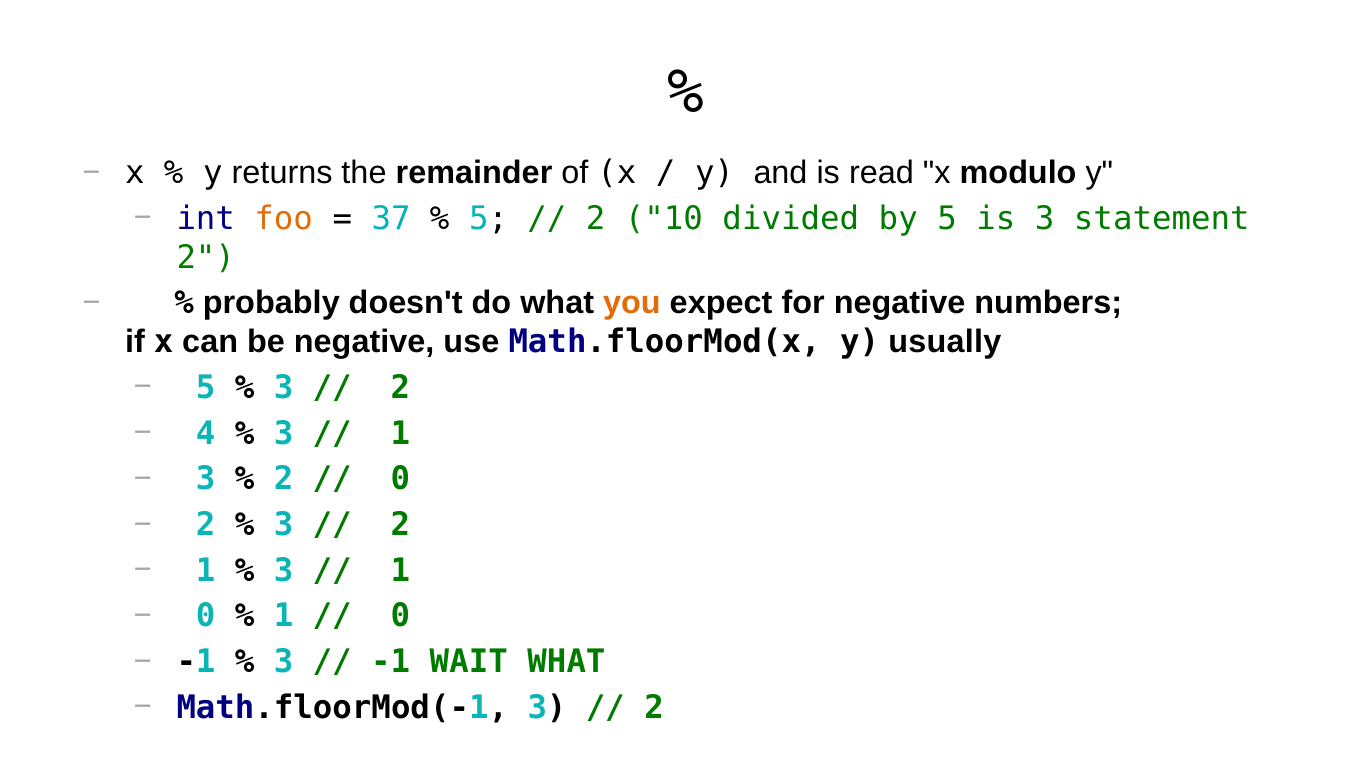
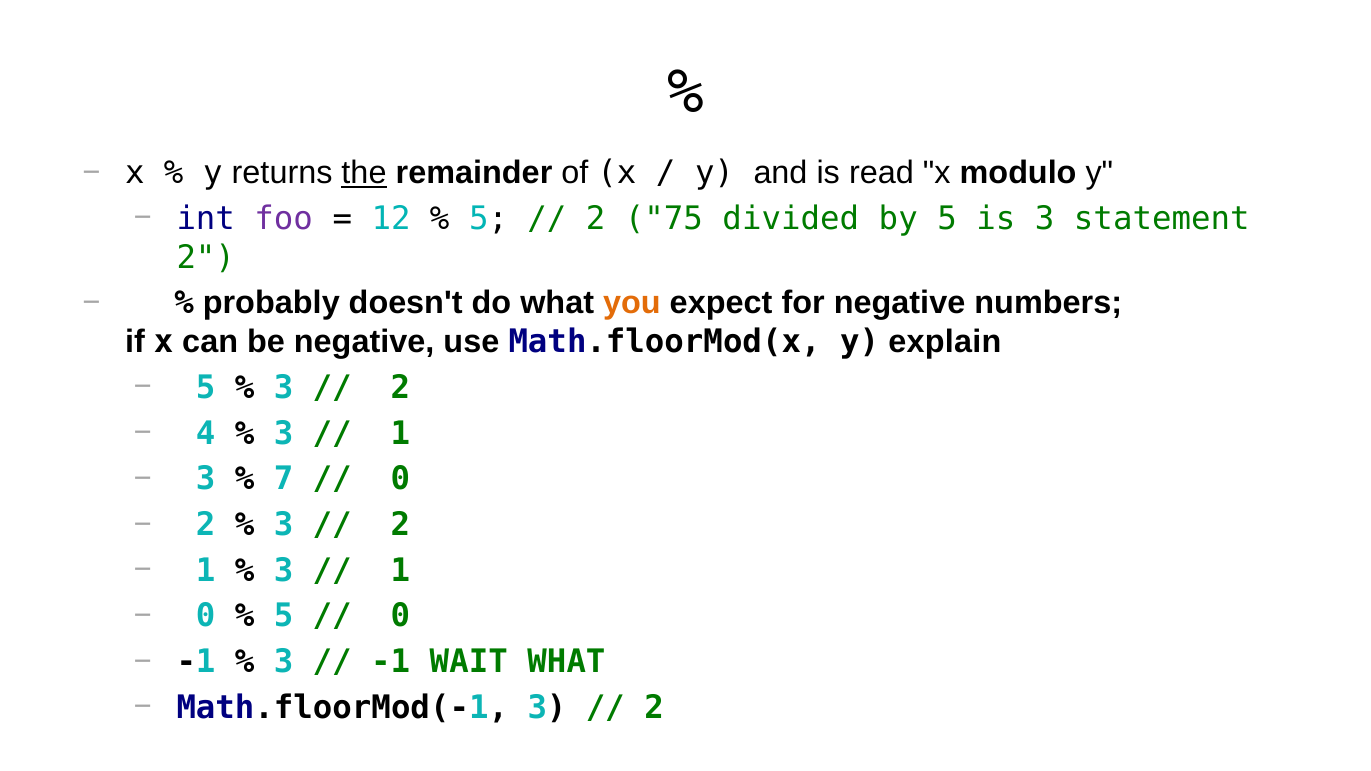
the underline: none -> present
foo colour: orange -> purple
37: 37 -> 12
10: 10 -> 75
usually: usually -> explain
2 at (284, 479): 2 -> 7
1 at (284, 616): 1 -> 5
